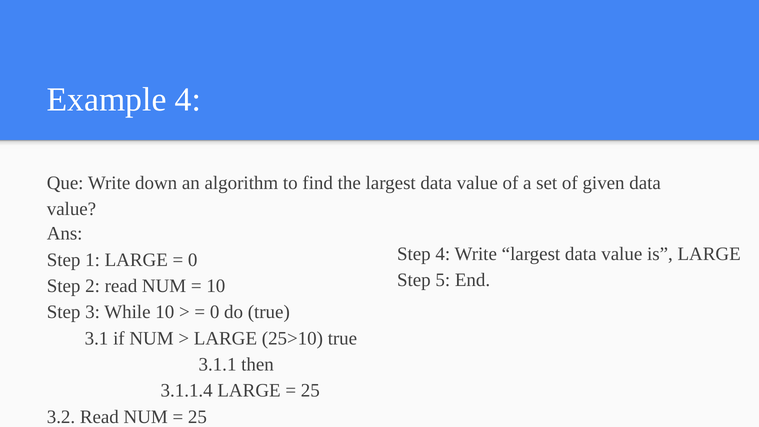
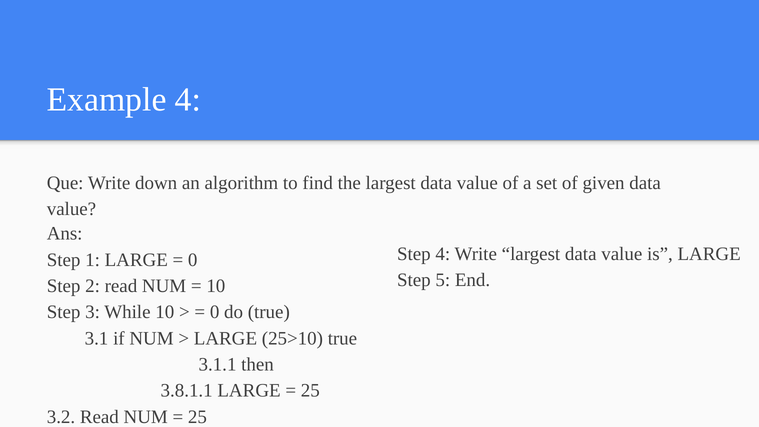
3.1.1.4: 3.1.1.4 -> 3.8.1.1
